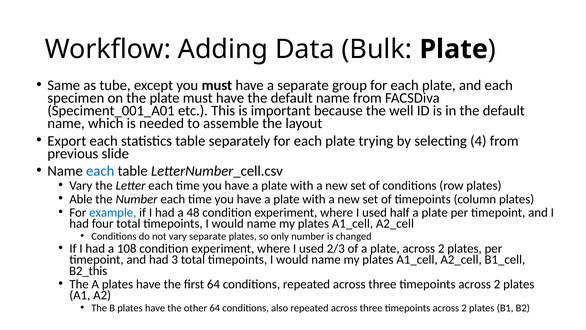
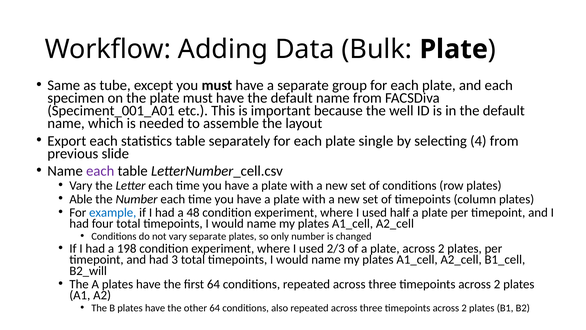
trying: trying -> single
each at (100, 171) colour: blue -> purple
108: 108 -> 198
B2_this: B2_this -> B2_will
